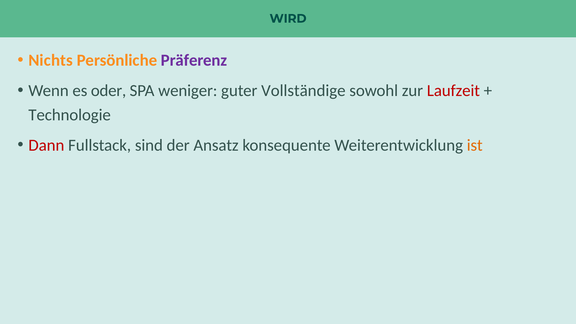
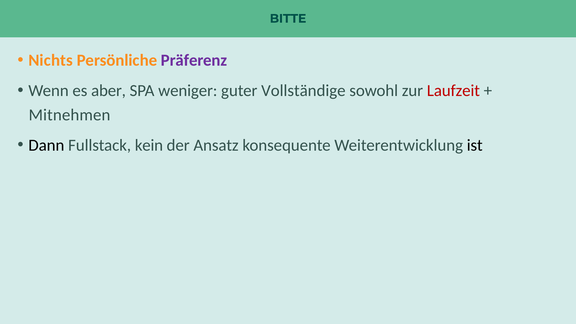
WIRD: WIRD -> BITTE
oder: oder -> aber
Technologie: Technologie -> Mitnehmen
Dann colour: red -> black
sind: sind -> kein
ist colour: orange -> black
